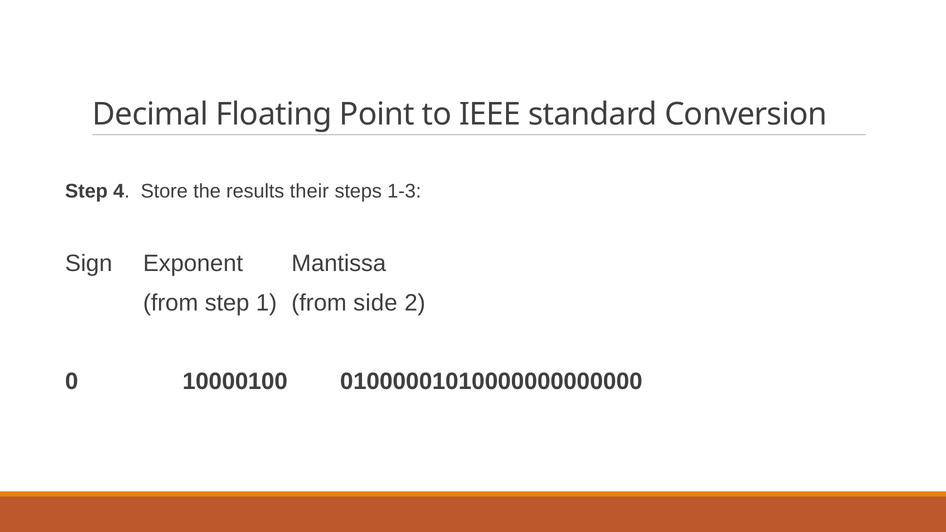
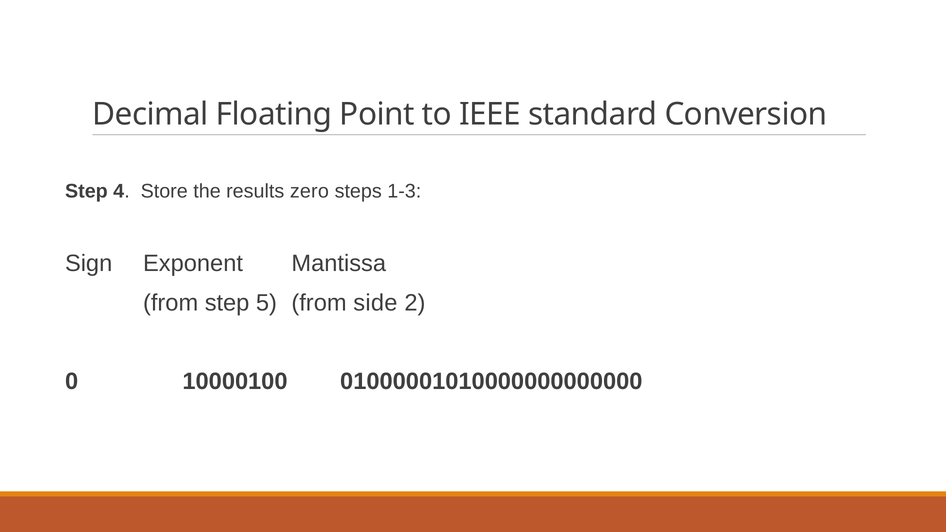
their: their -> zero
1: 1 -> 5
